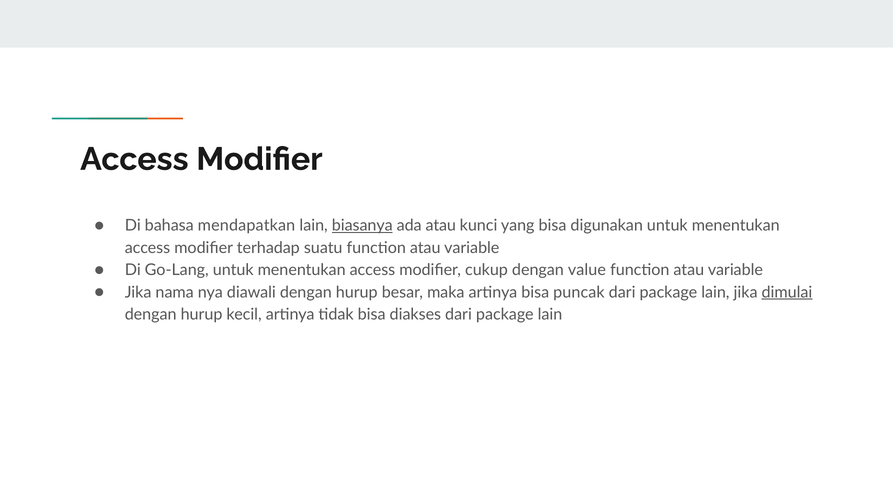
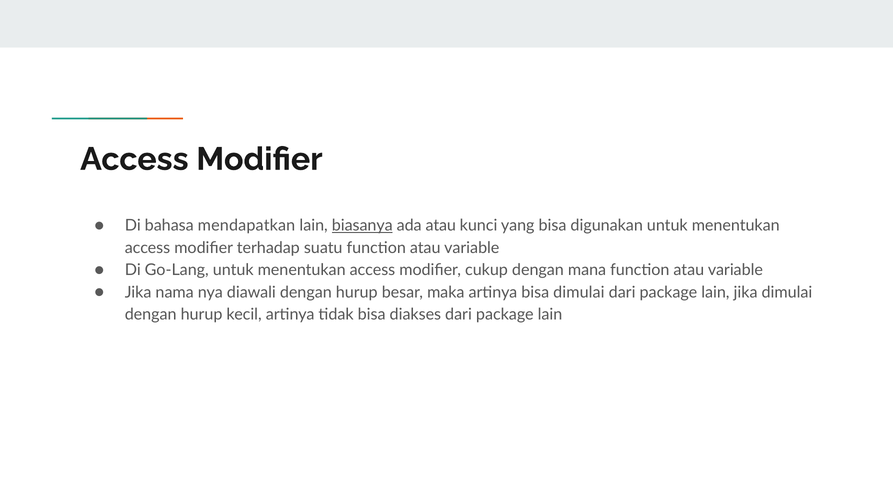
value: value -> mana
bisa puncak: puncak -> dimulai
dimulai at (787, 292) underline: present -> none
